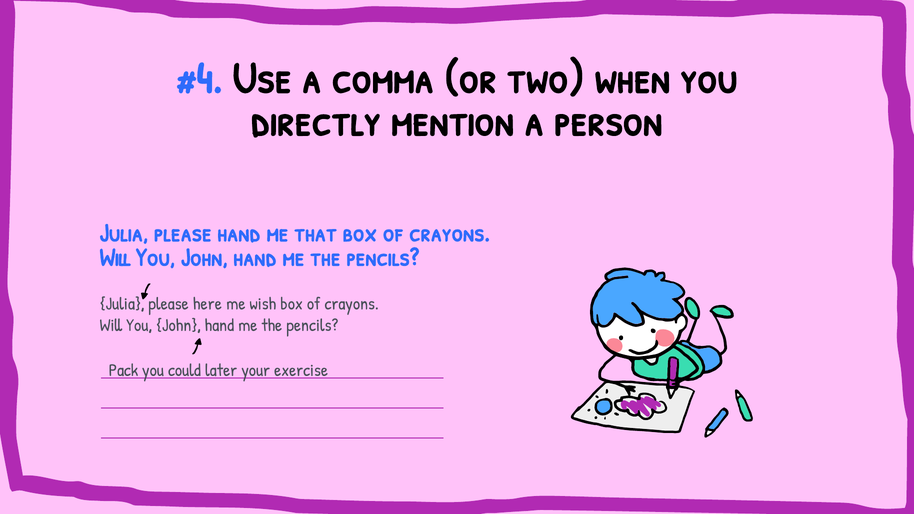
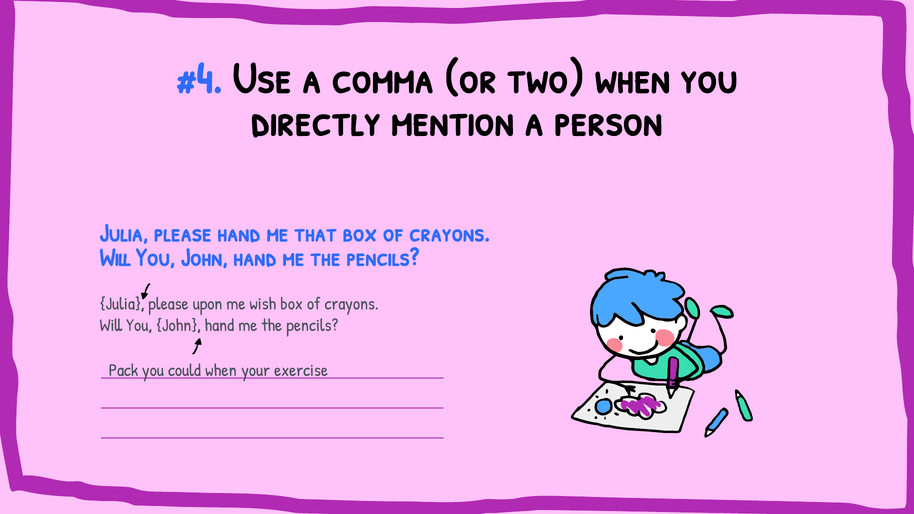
here: here -> upon
could later: later -> when
